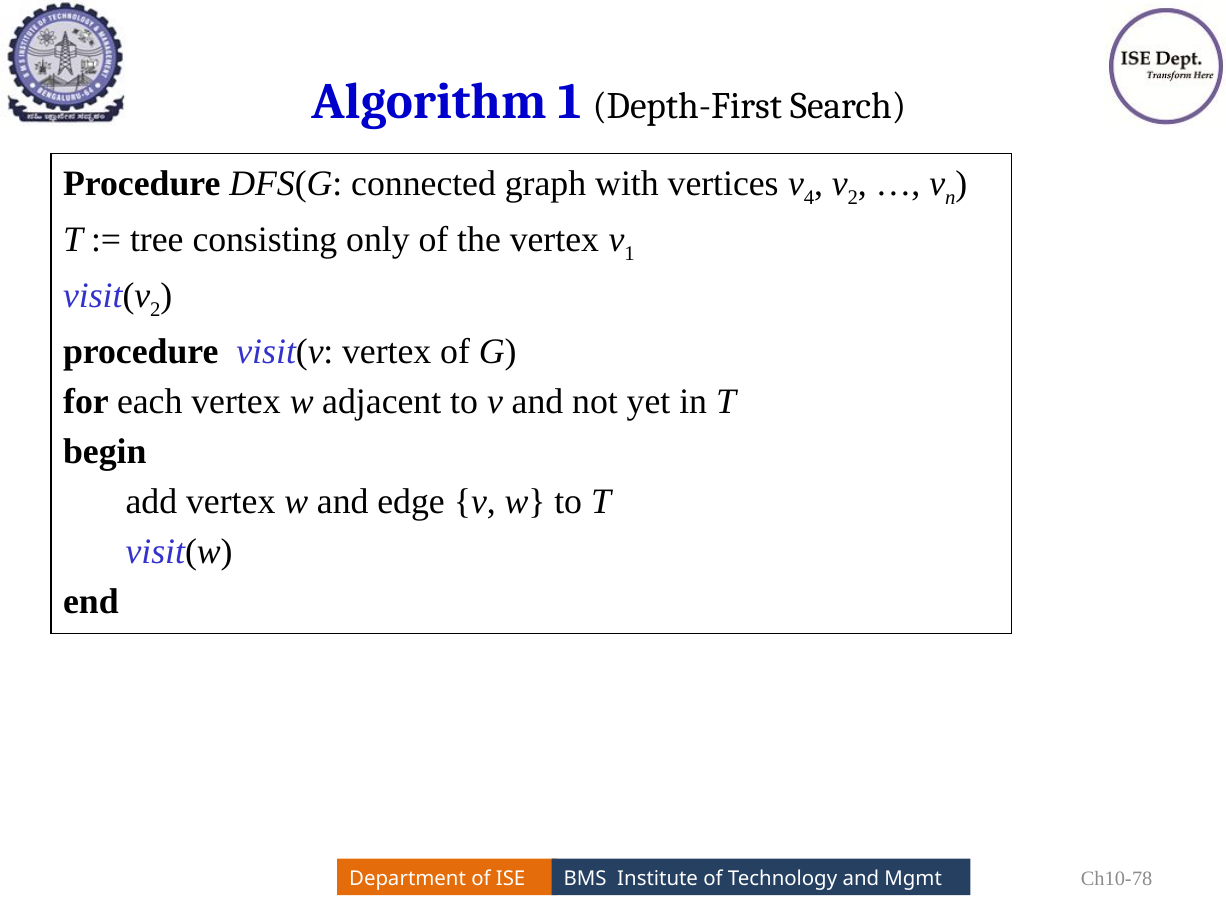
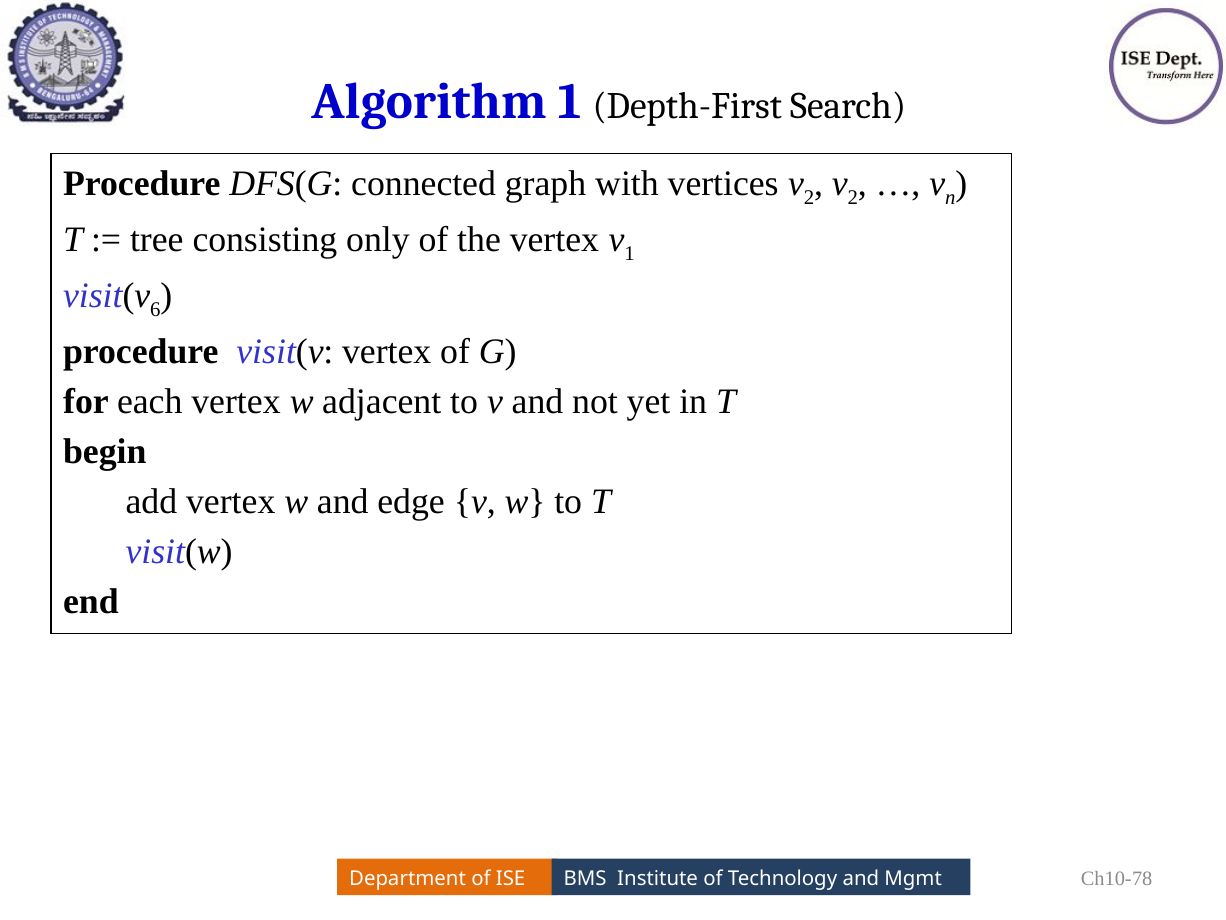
vertices v 4: 4 -> 2
visit(v 2: 2 -> 6
